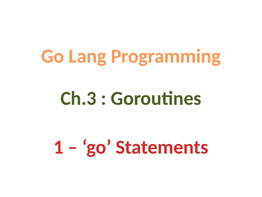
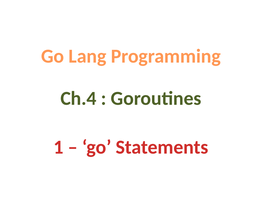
Ch.3: Ch.3 -> Ch.4
